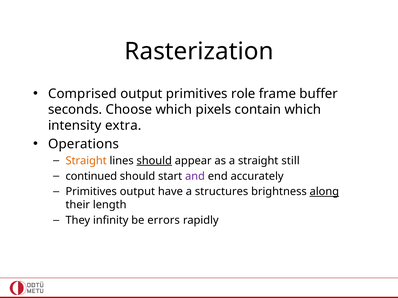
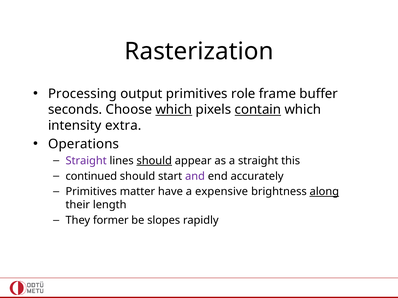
Comprised: Comprised -> Processing
which at (174, 110) underline: none -> present
contain underline: none -> present
Straight at (86, 161) colour: orange -> purple
still: still -> this
Primitives output: output -> matter
structures: structures -> expensive
infinity: infinity -> former
errors: errors -> slopes
